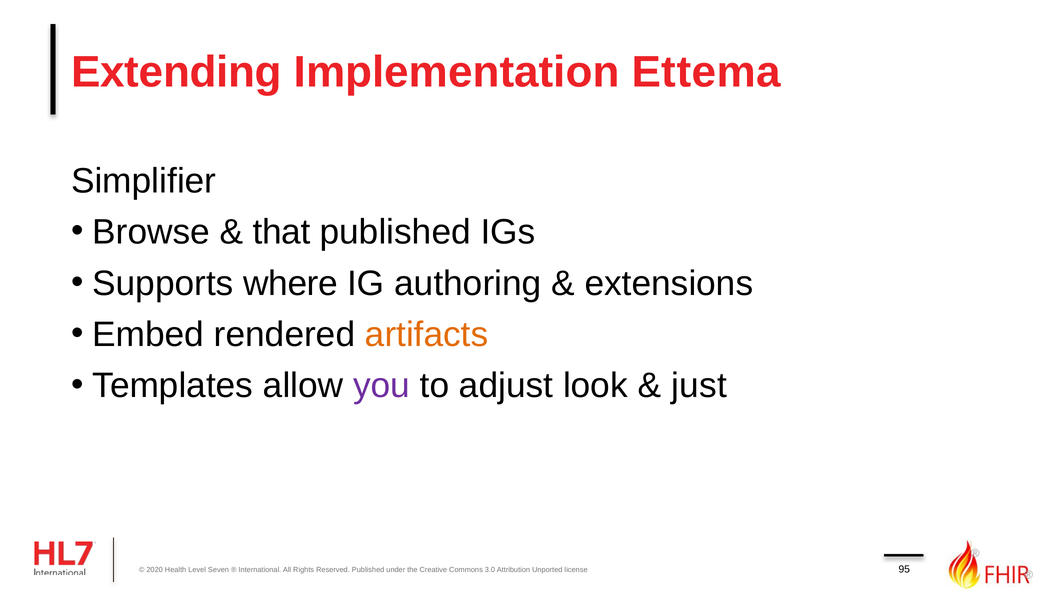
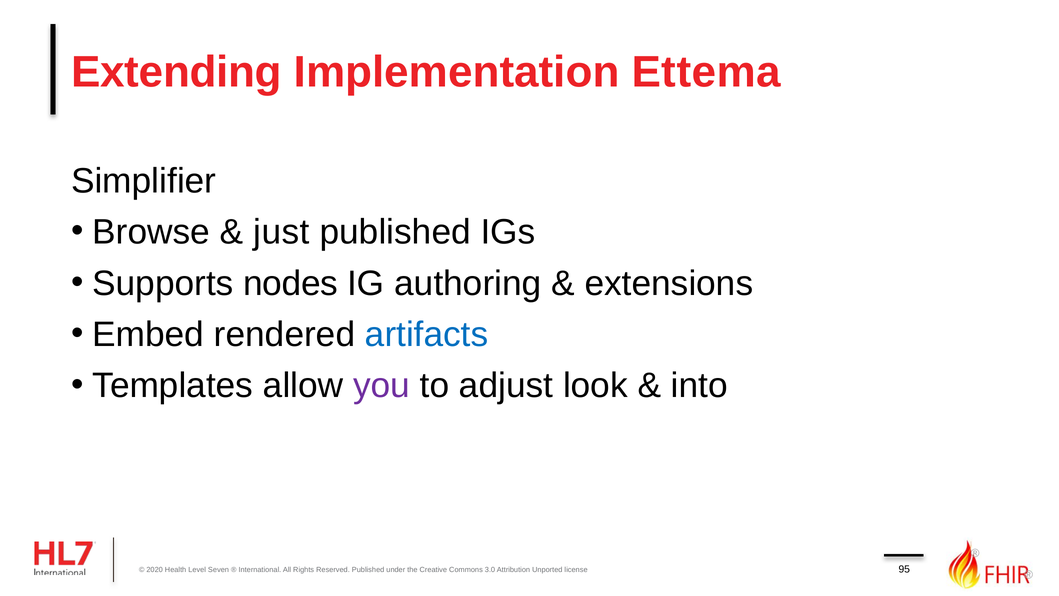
that: that -> just
where: where -> nodes
artifacts colour: orange -> blue
just: just -> into
